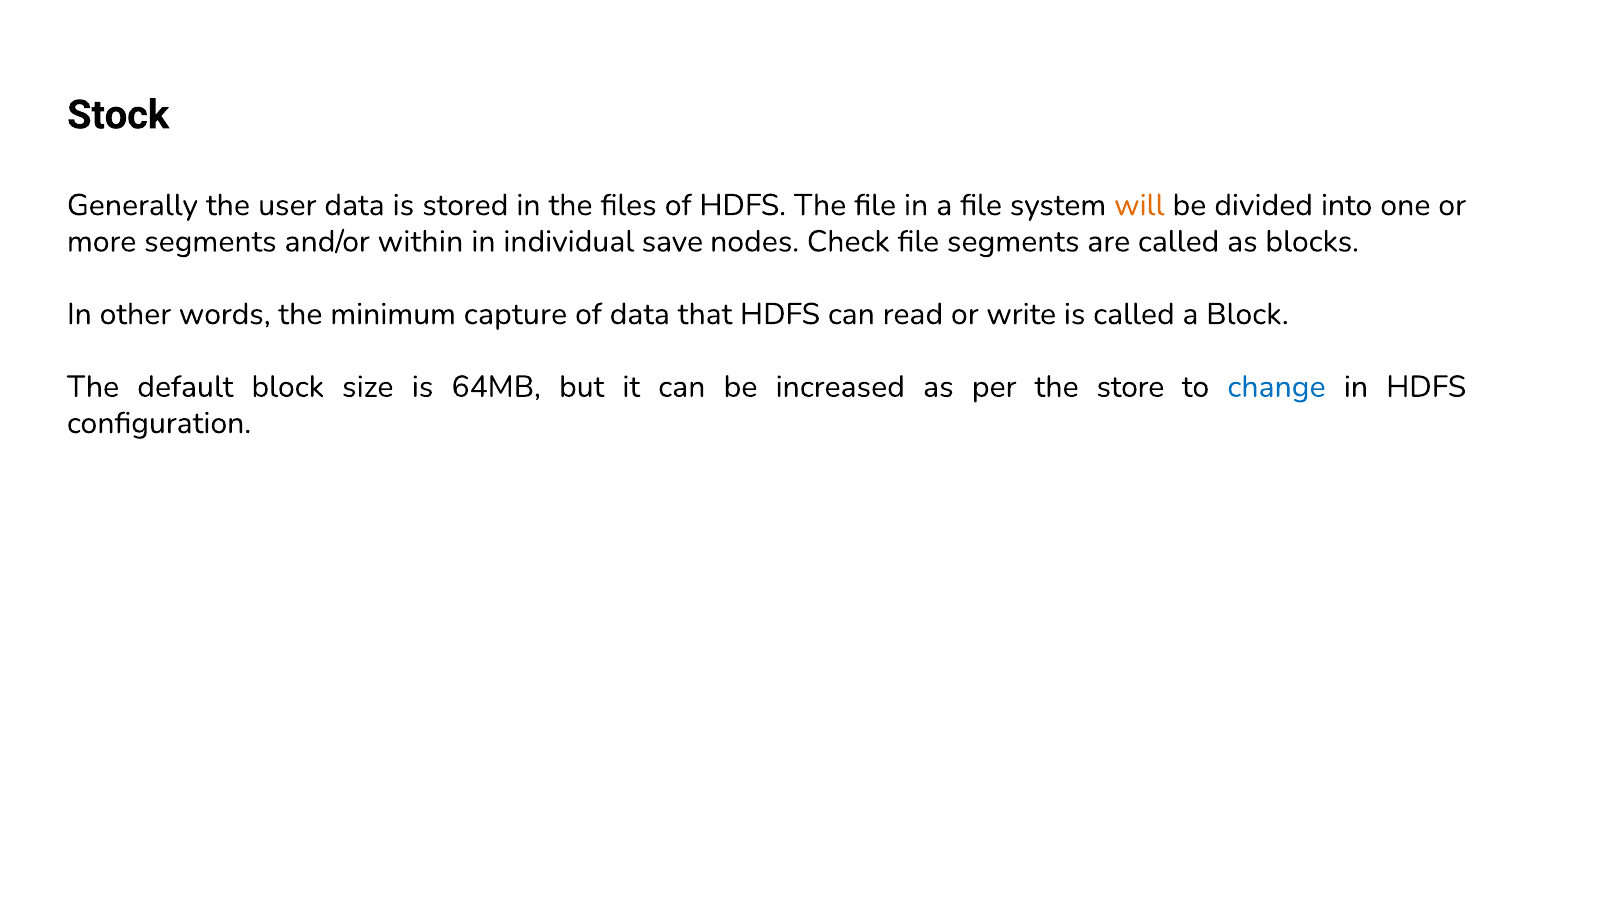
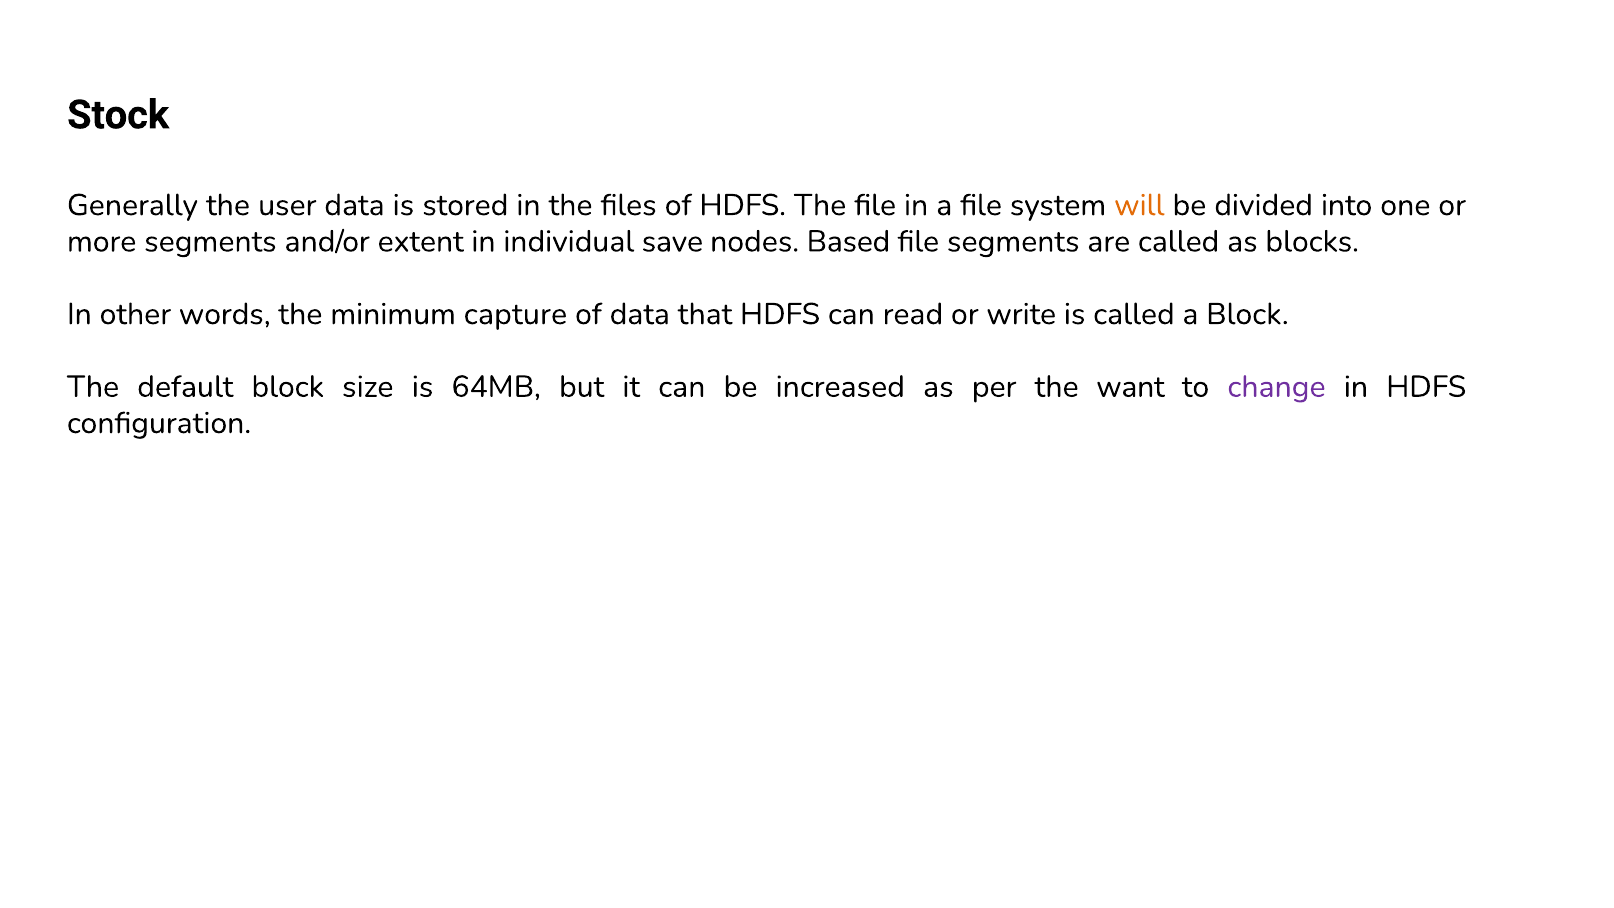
within: within -> extent
Check: Check -> Based
store: store -> want
change colour: blue -> purple
